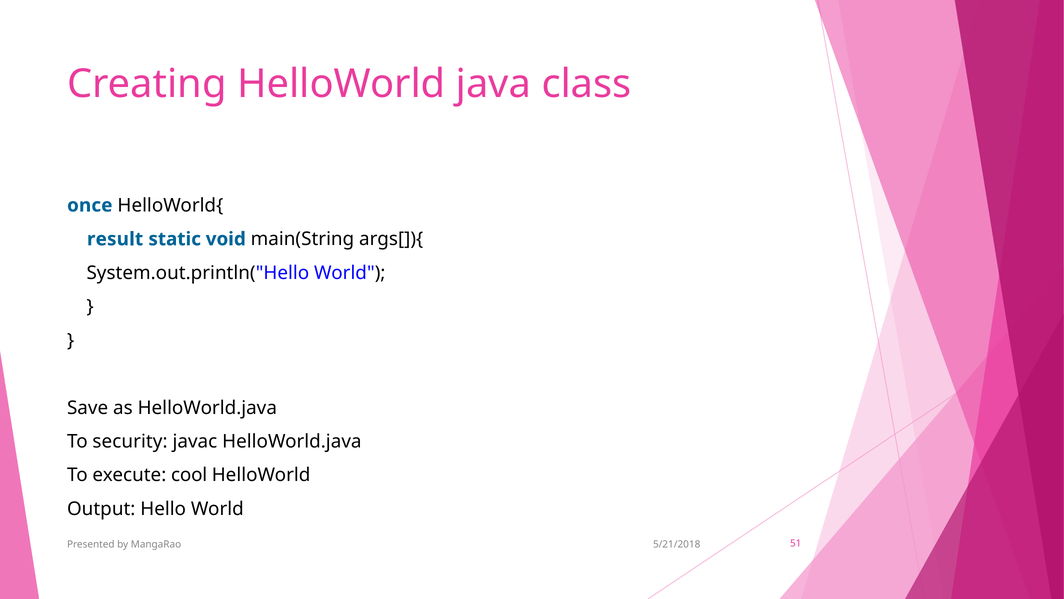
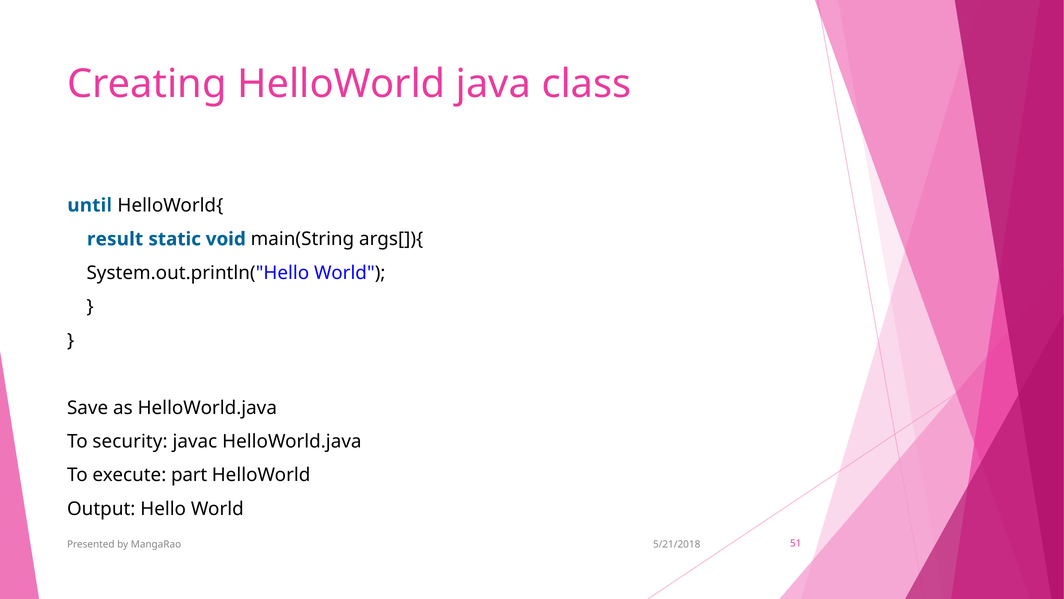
once: once -> until
cool: cool -> part
